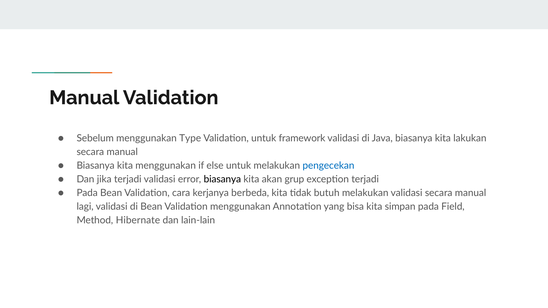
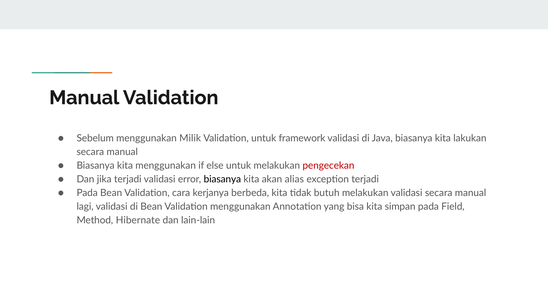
Type: Type -> Milik
pengecekan colour: blue -> red
grup: grup -> alias
